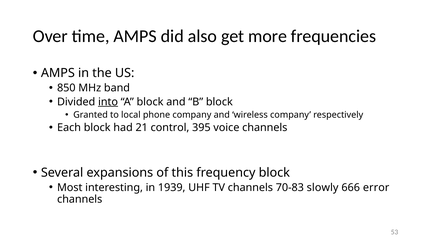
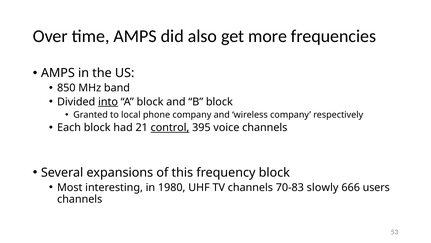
control underline: none -> present
1939: 1939 -> 1980
error: error -> users
